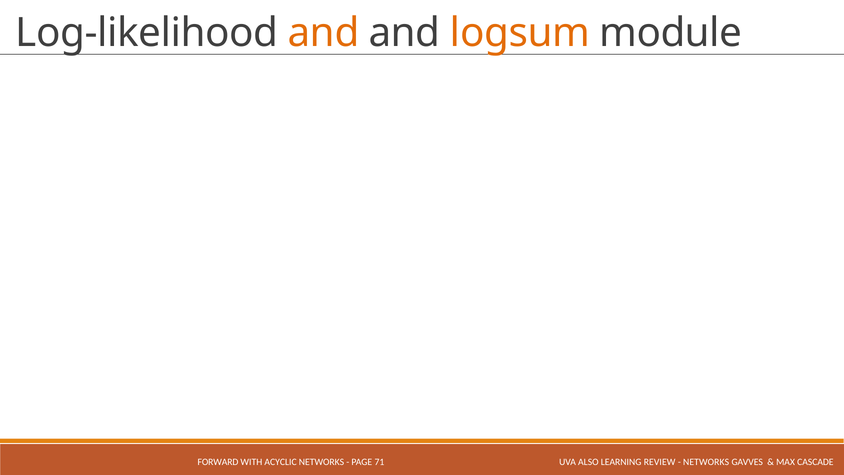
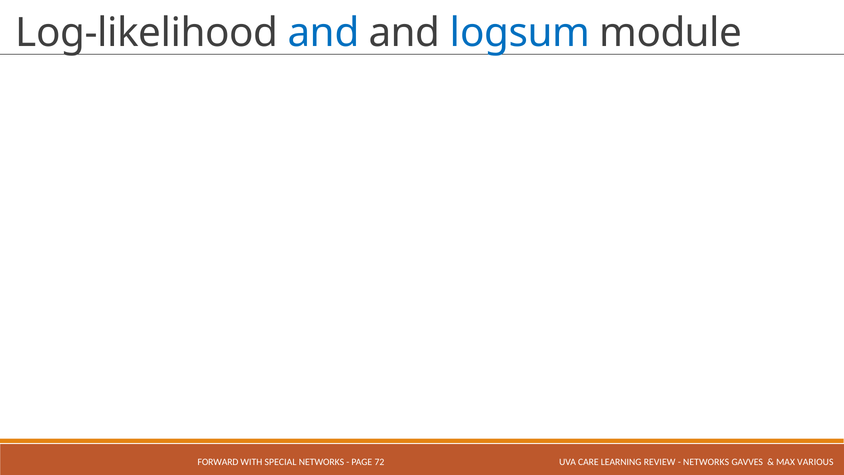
and at (323, 33) colour: orange -> blue
logsum colour: orange -> blue
ACYCLIC: ACYCLIC -> SPECIAL
71: 71 -> 72
ALSO: ALSO -> CARE
CASCADE: CASCADE -> VARIOUS
